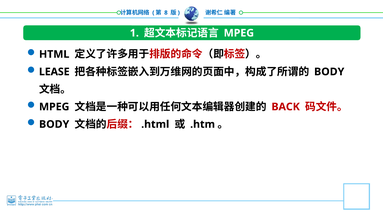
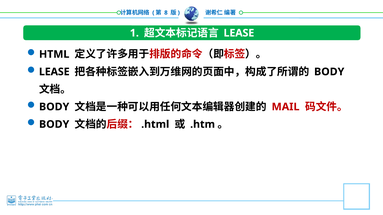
MPEG at (239, 33): MPEG -> LEASE
MPEG at (54, 107): MPEG -> BODY
BACK: BACK -> MAIL
